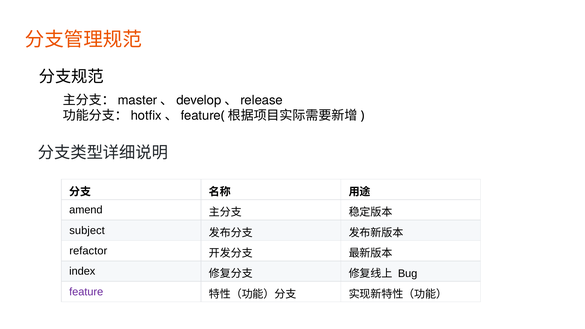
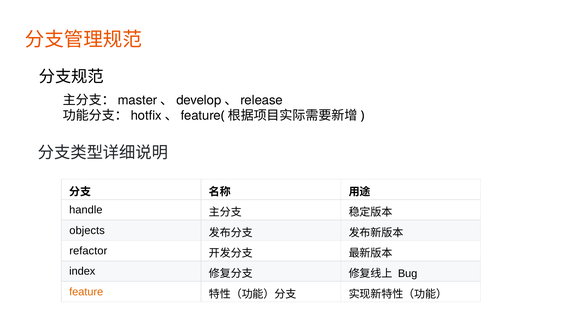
amend: amend -> handle
subject: subject -> objects
feature colour: purple -> orange
